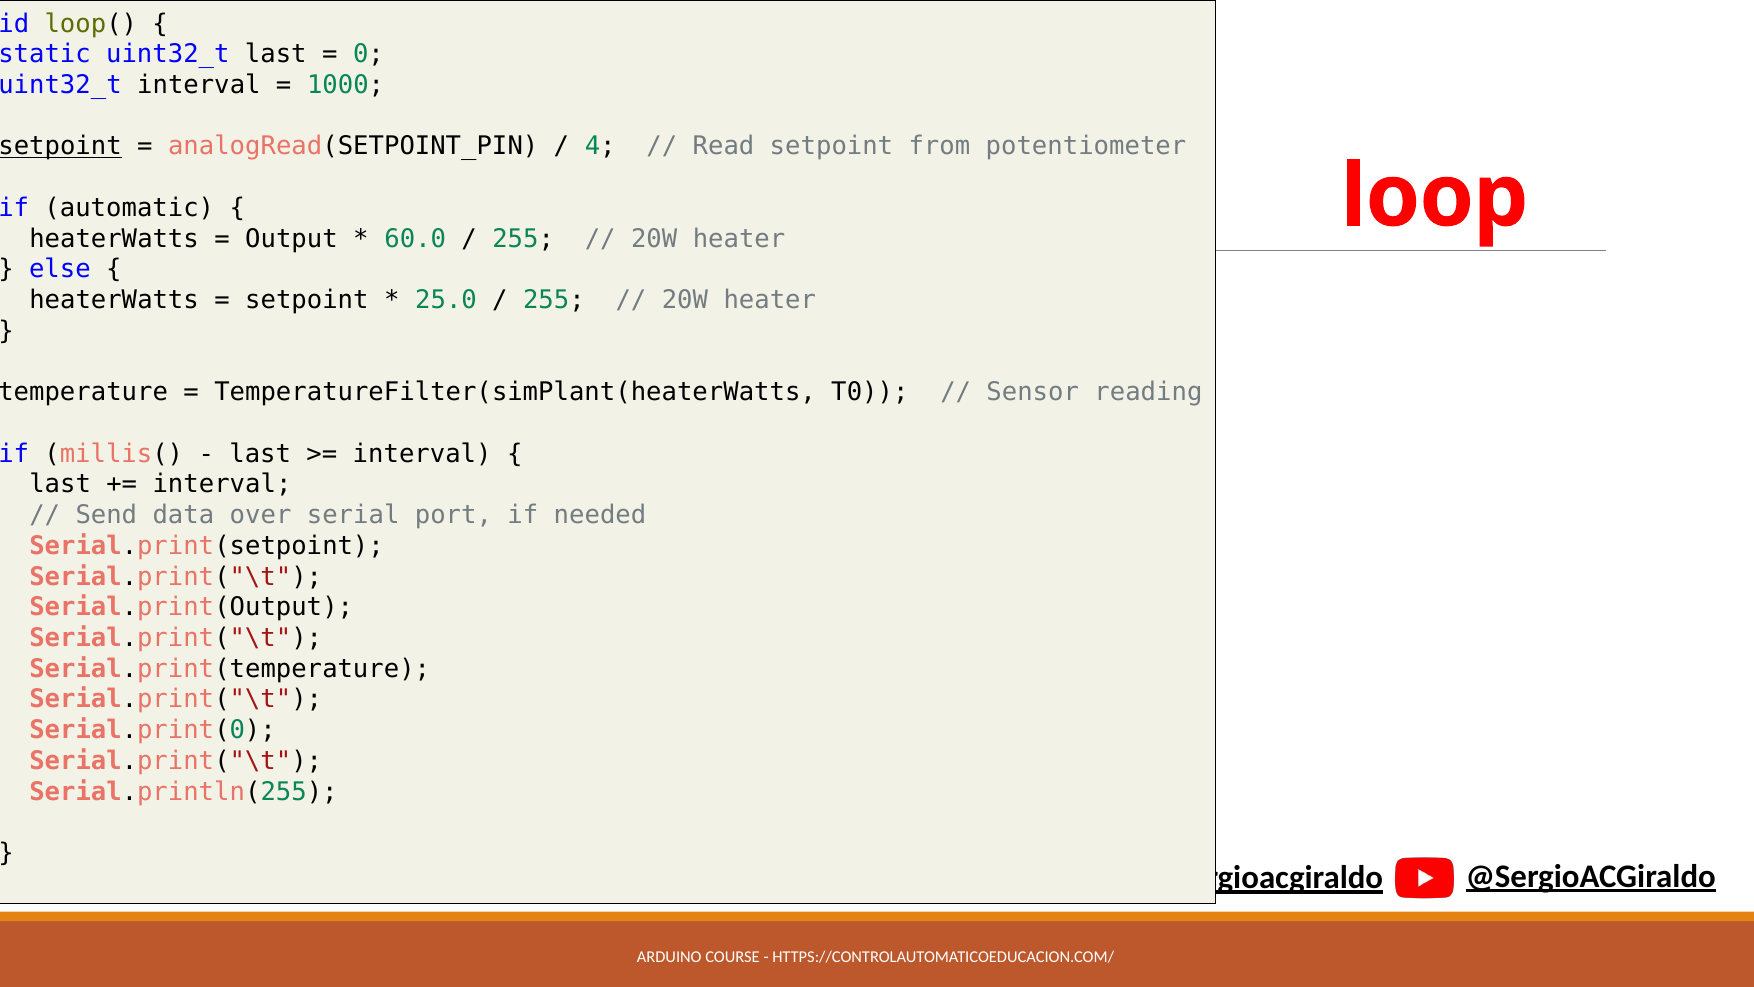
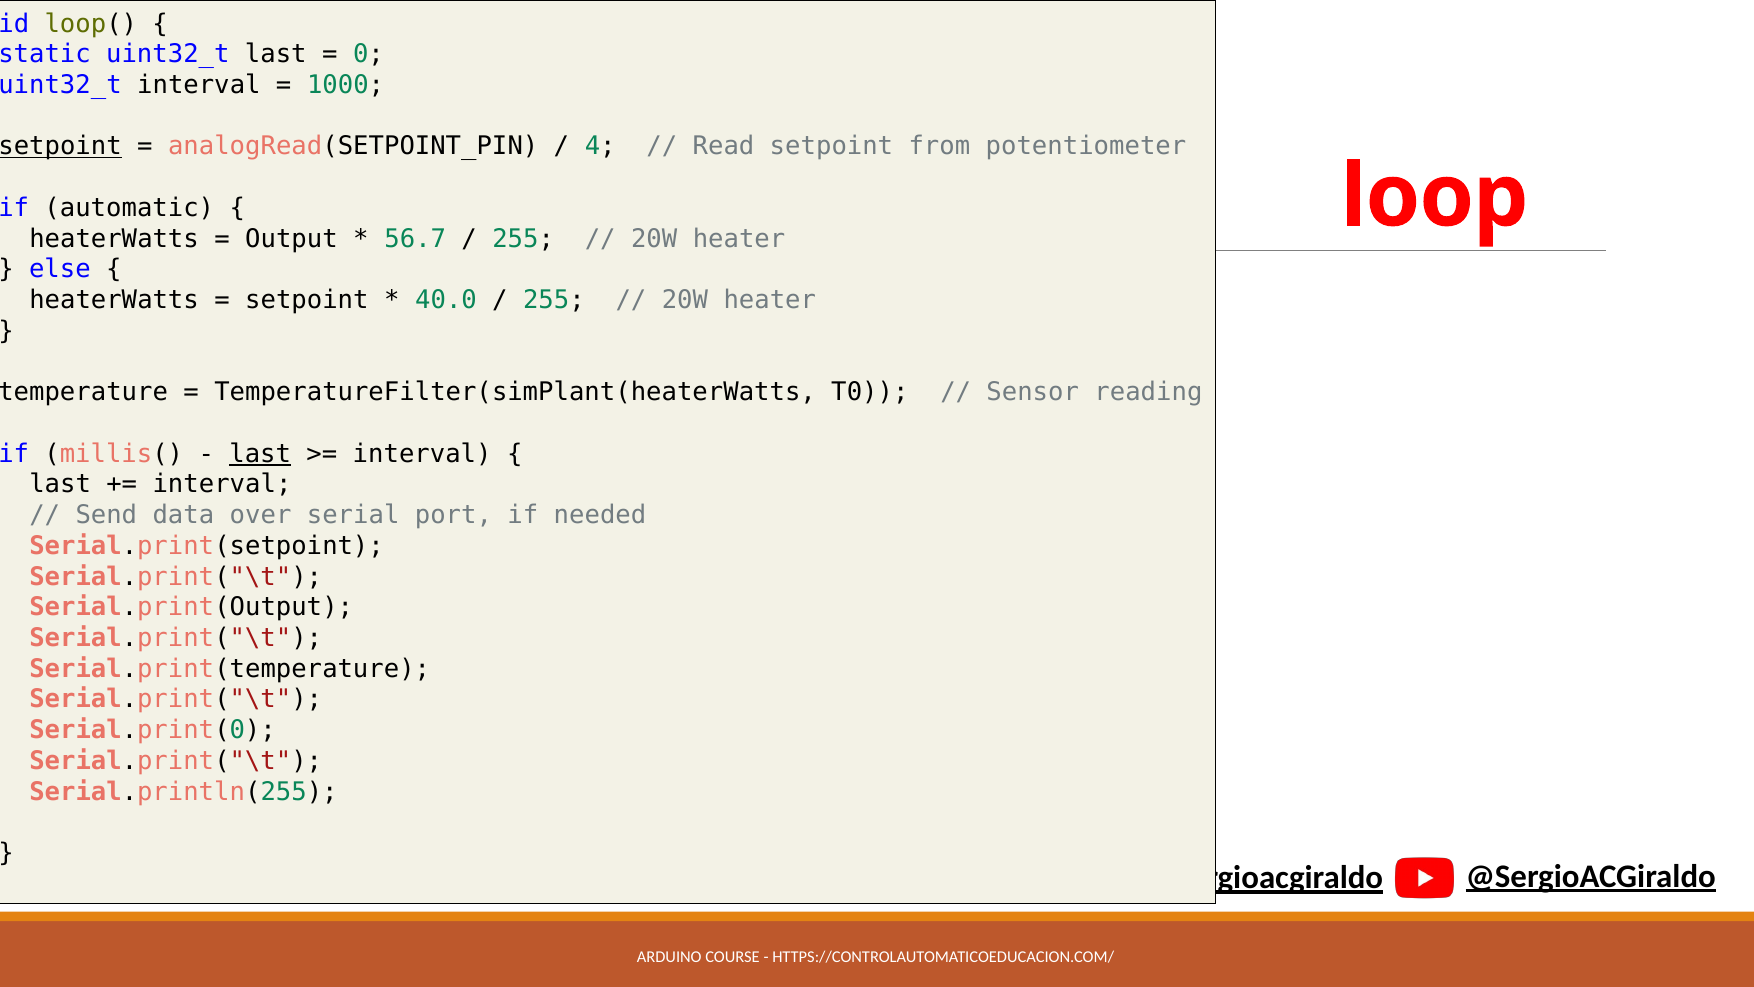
60.0: 60.0 -> 56.7
25.0: 25.0 -> 40.0
last at (260, 454) underline: none -> present
